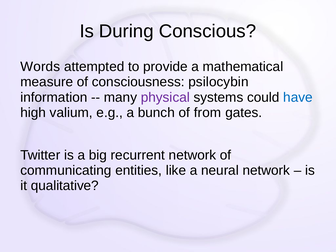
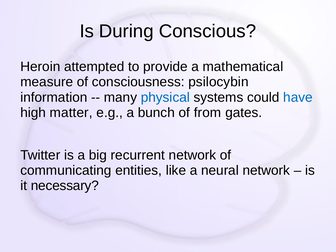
Words: Words -> Heroin
physical colour: purple -> blue
valium: valium -> matter
qualitative: qualitative -> necessary
